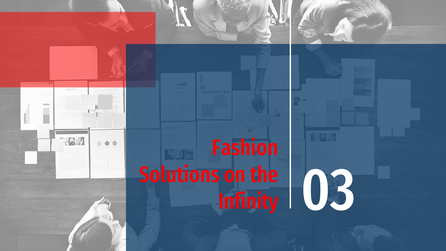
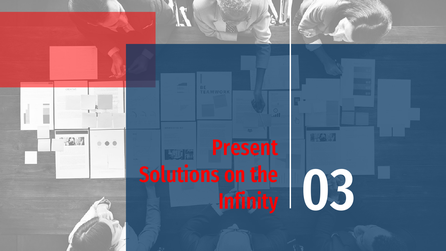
Fashion: Fashion -> Present
